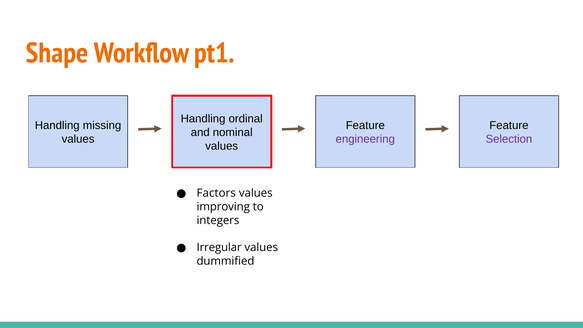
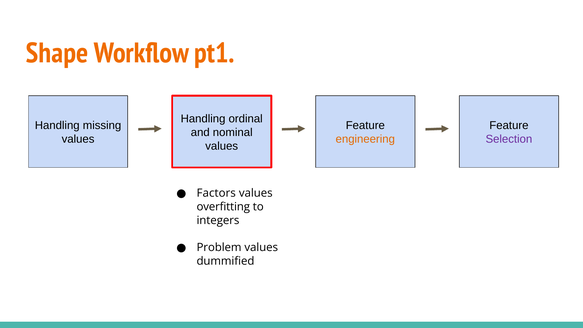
engineering colour: purple -> orange
improving: improving -> overfitting
Irregular: Irregular -> Problem
